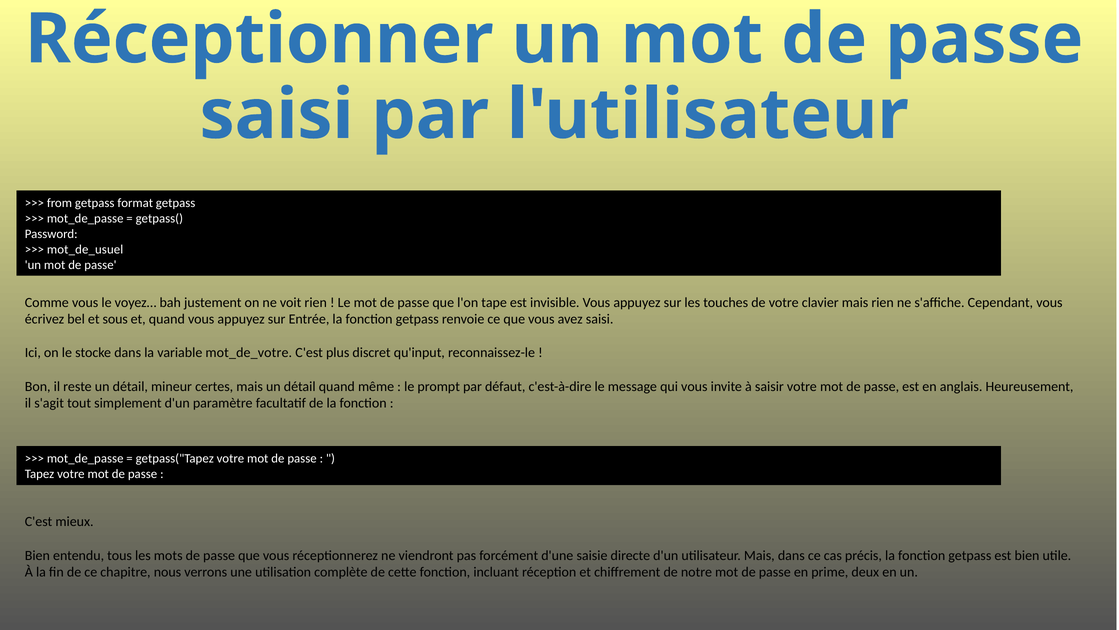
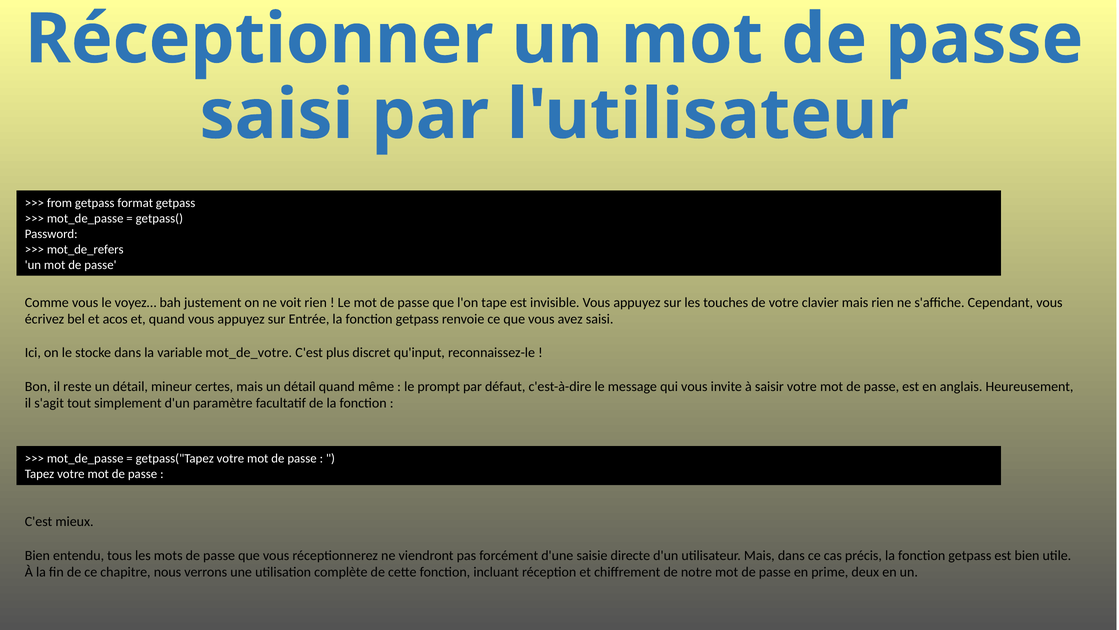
mot_de_usuel: mot_de_usuel -> mot_de_refers
sous: sous -> acos
